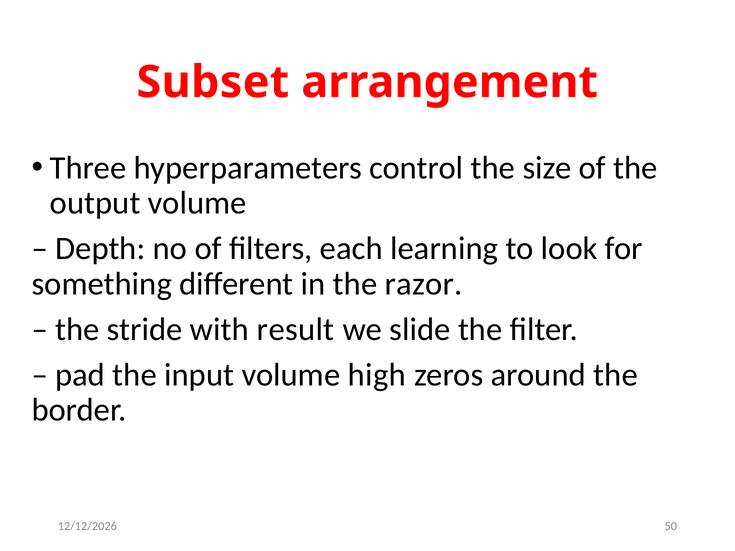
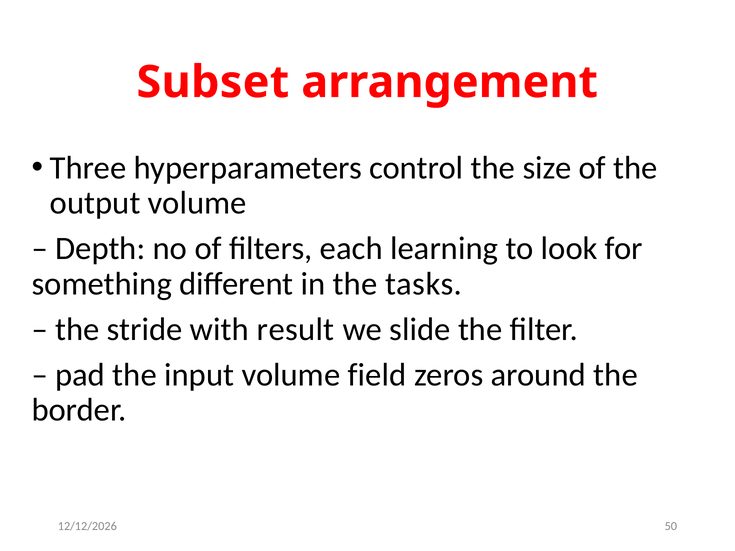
razor: razor -> tasks
high: high -> field
